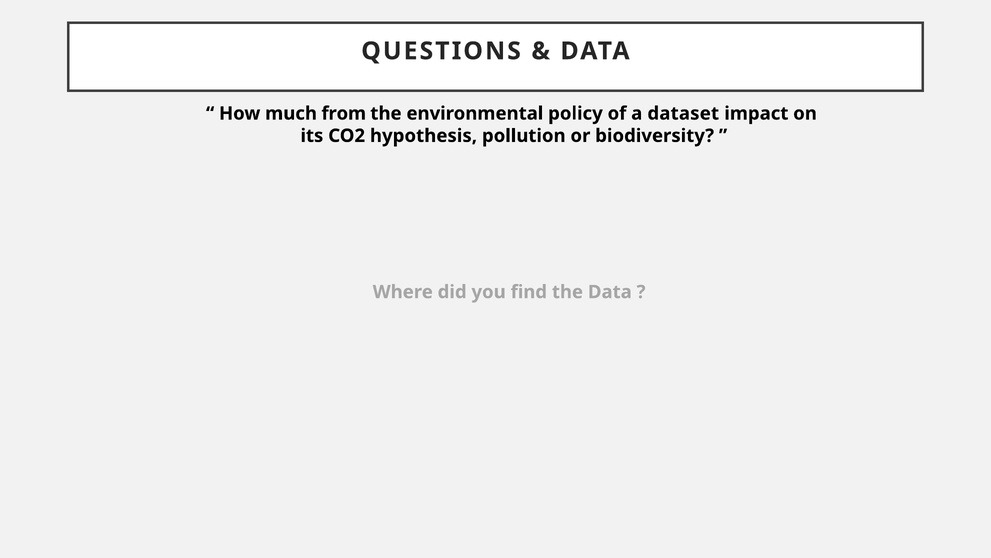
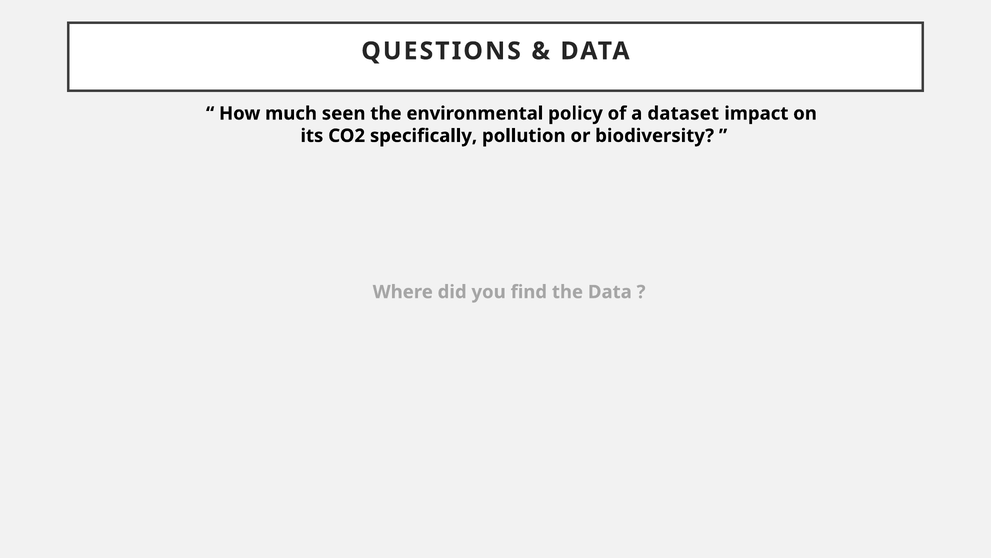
from: from -> seen
hypothesis: hypothesis -> specifically
